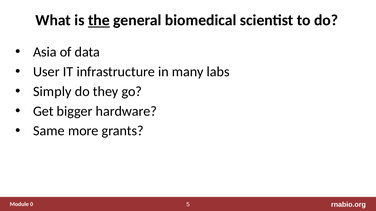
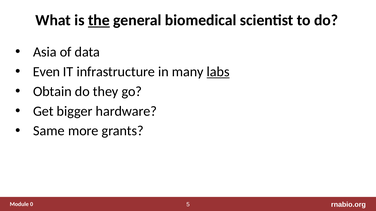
User: User -> Even
labs underline: none -> present
Simply: Simply -> Obtain
